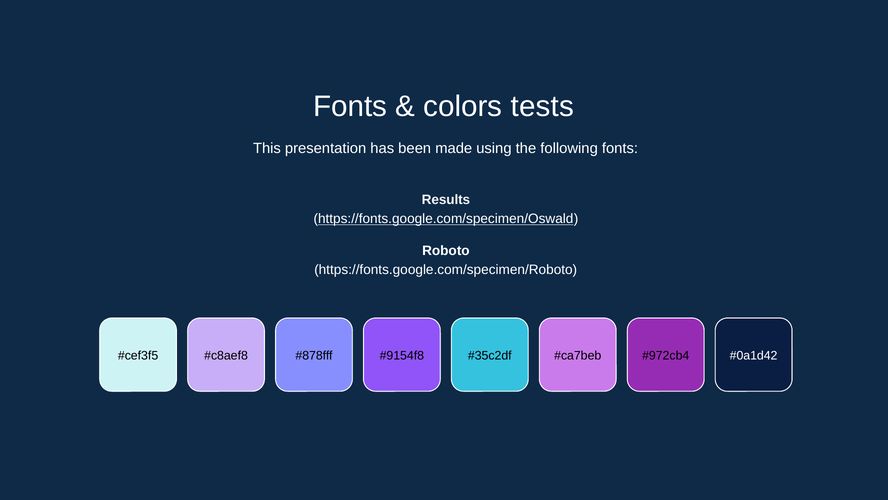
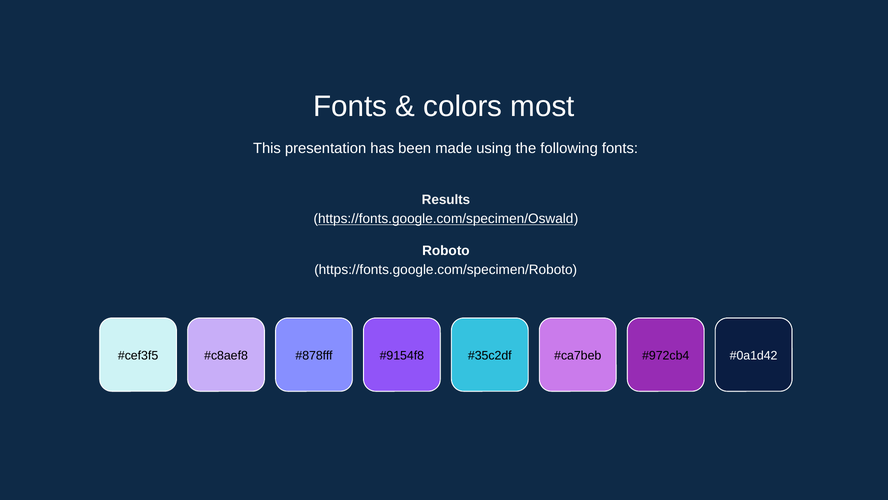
tests: tests -> most
